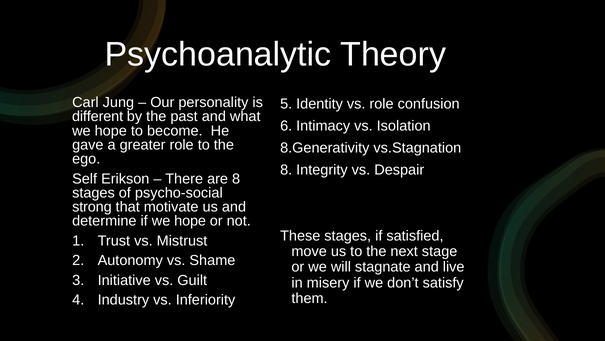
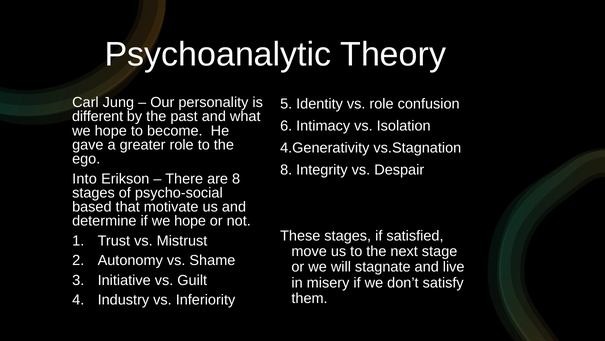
8.Generativity: 8.Generativity -> 4.Generativity
Self: Self -> Into
strong: strong -> based
